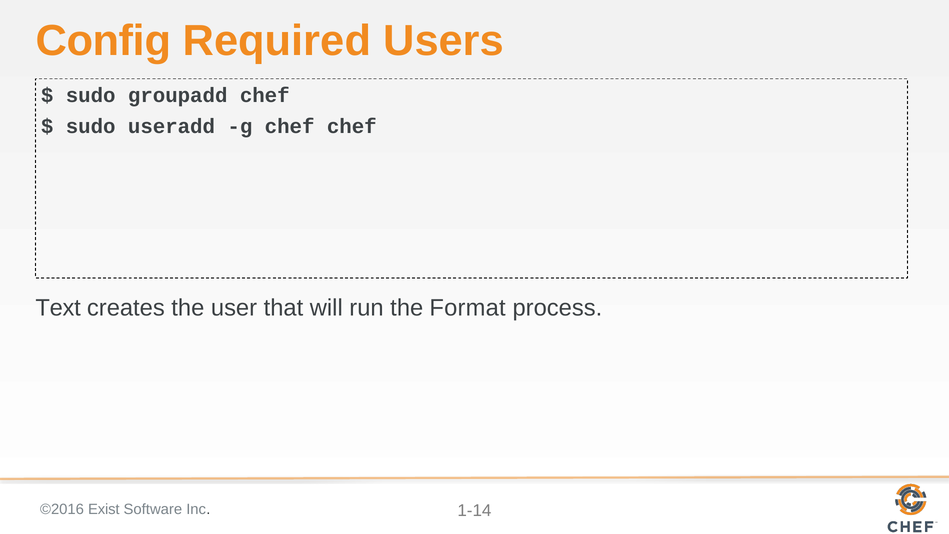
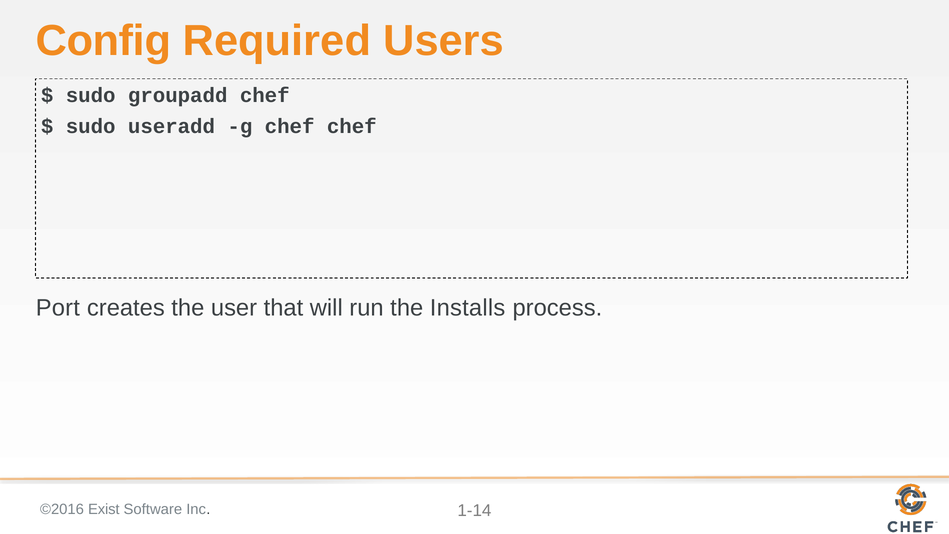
Text: Text -> Port
Format: Format -> Installs
